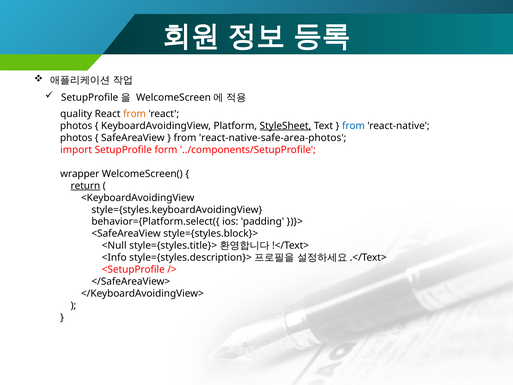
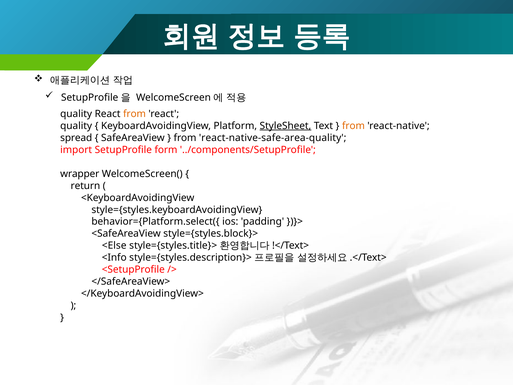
photos at (76, 126): photos -> quality
from at (353, 126) colour: blue -> orange
photos at (76, 138): photos -> spread
react-native-safe-area-photos: react-native-safe-area-photos -> react-native-safe-area-quality
return underline: present -> none
<Null: <Null -> <Else
